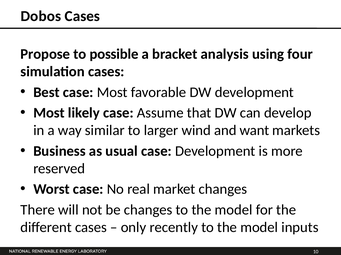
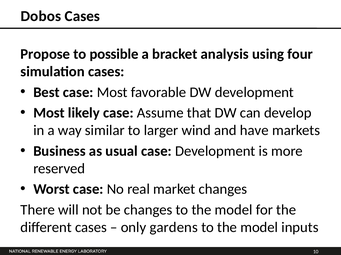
want: want -> have
recently: recently -> gardens
